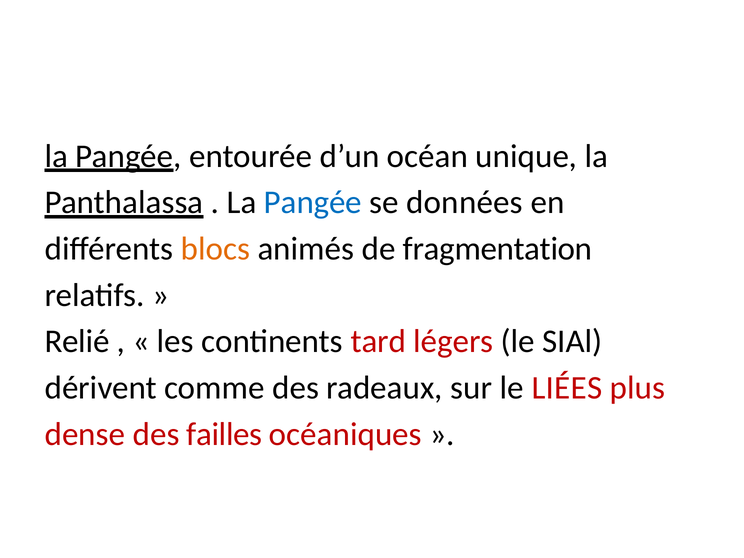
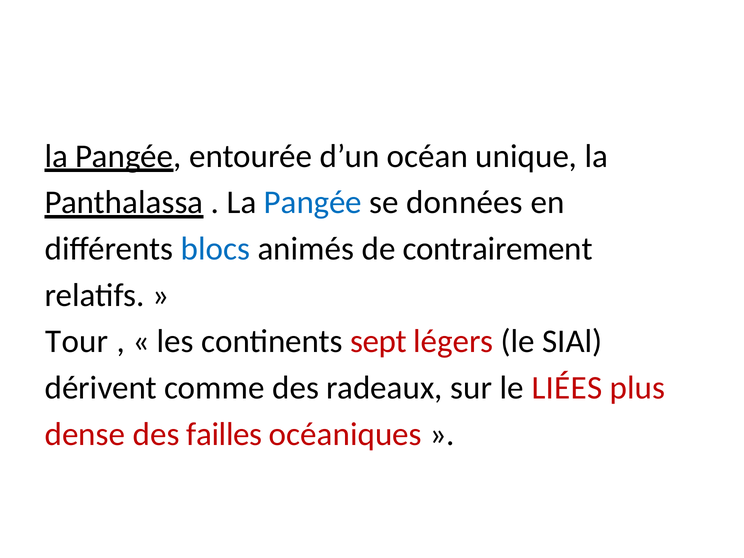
blocs colour: orange -> blue
fragmentation: fragmentation -> contrairement
Relié: Relié -> Tour
tard: tard -> sept
